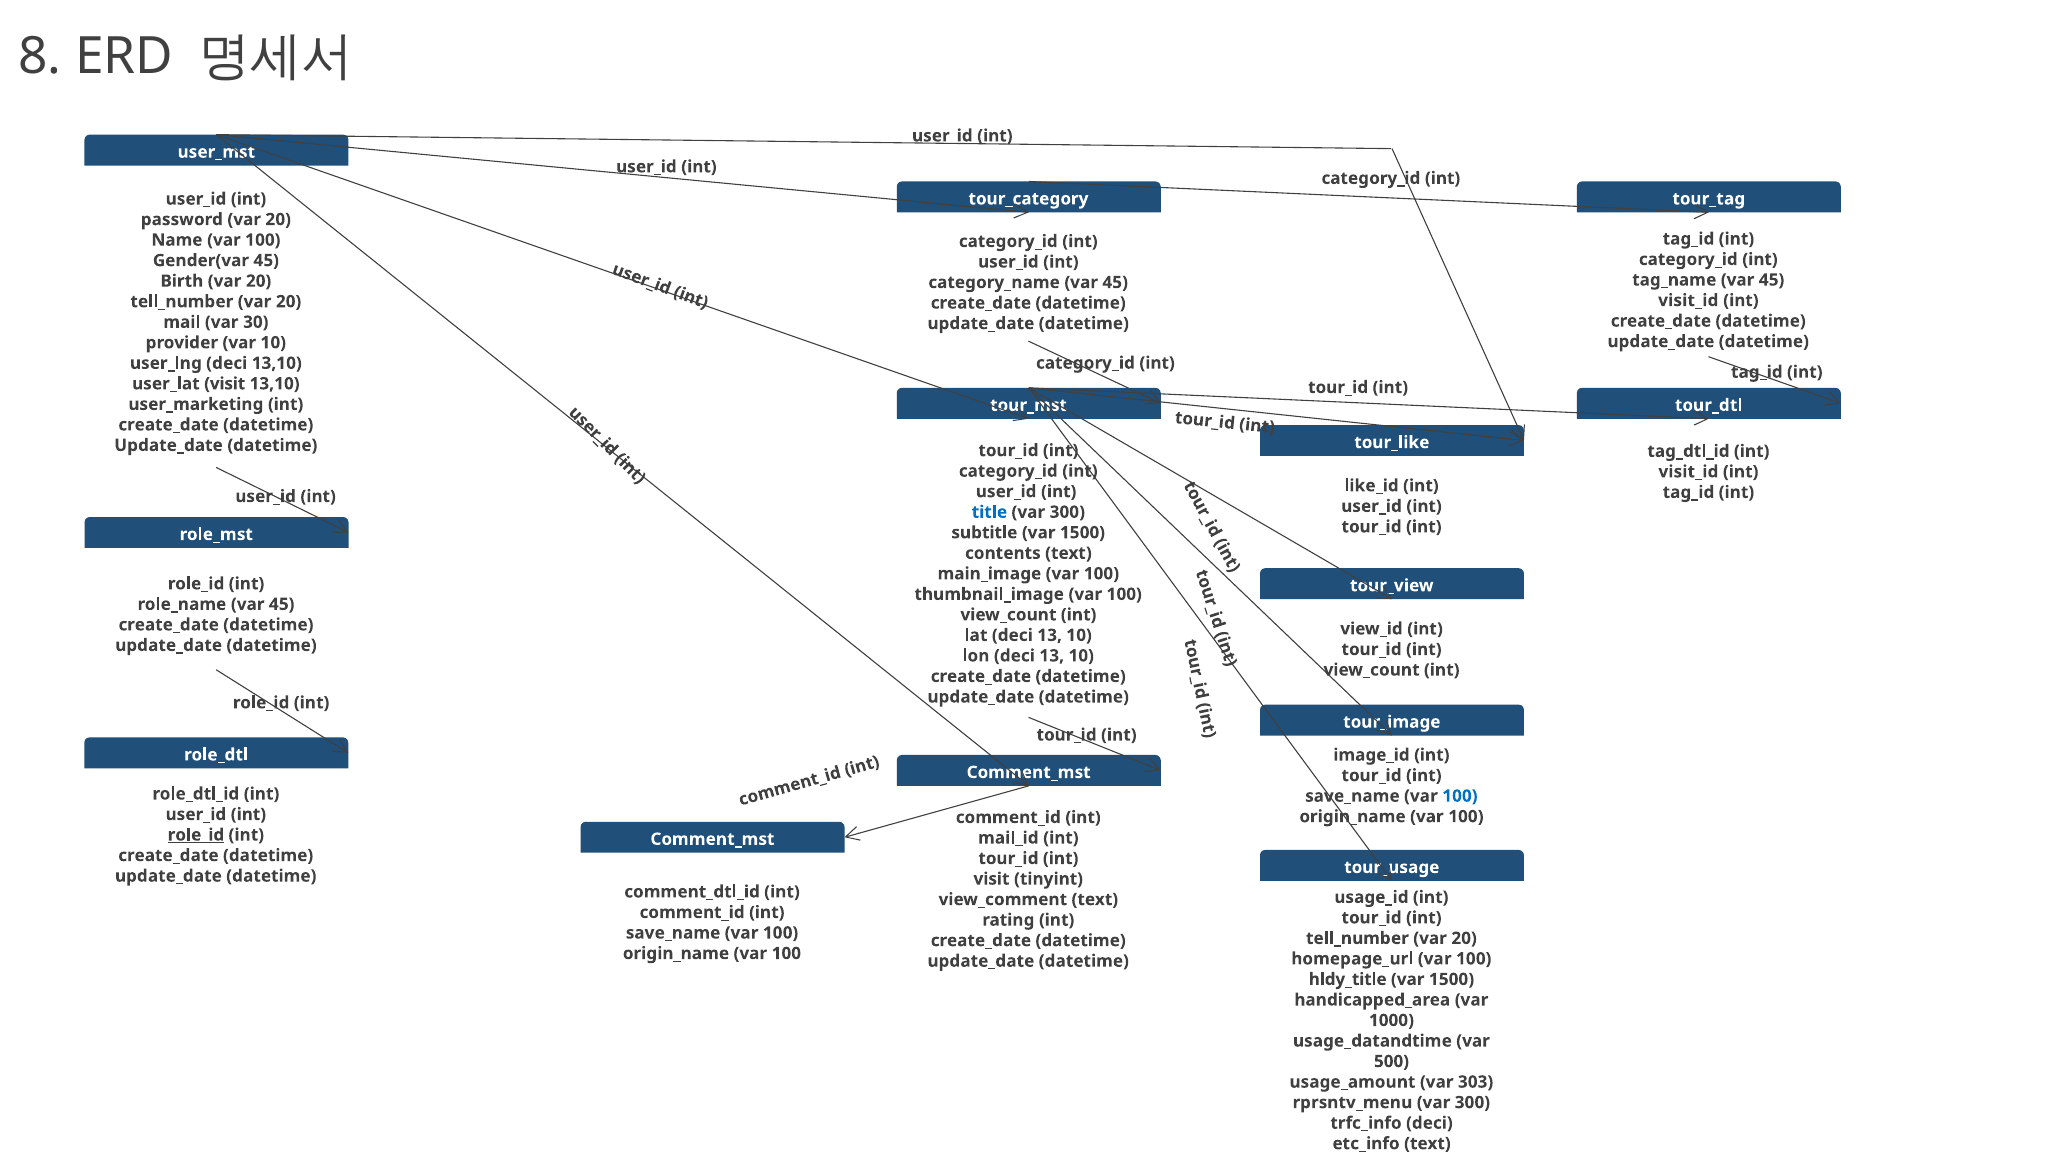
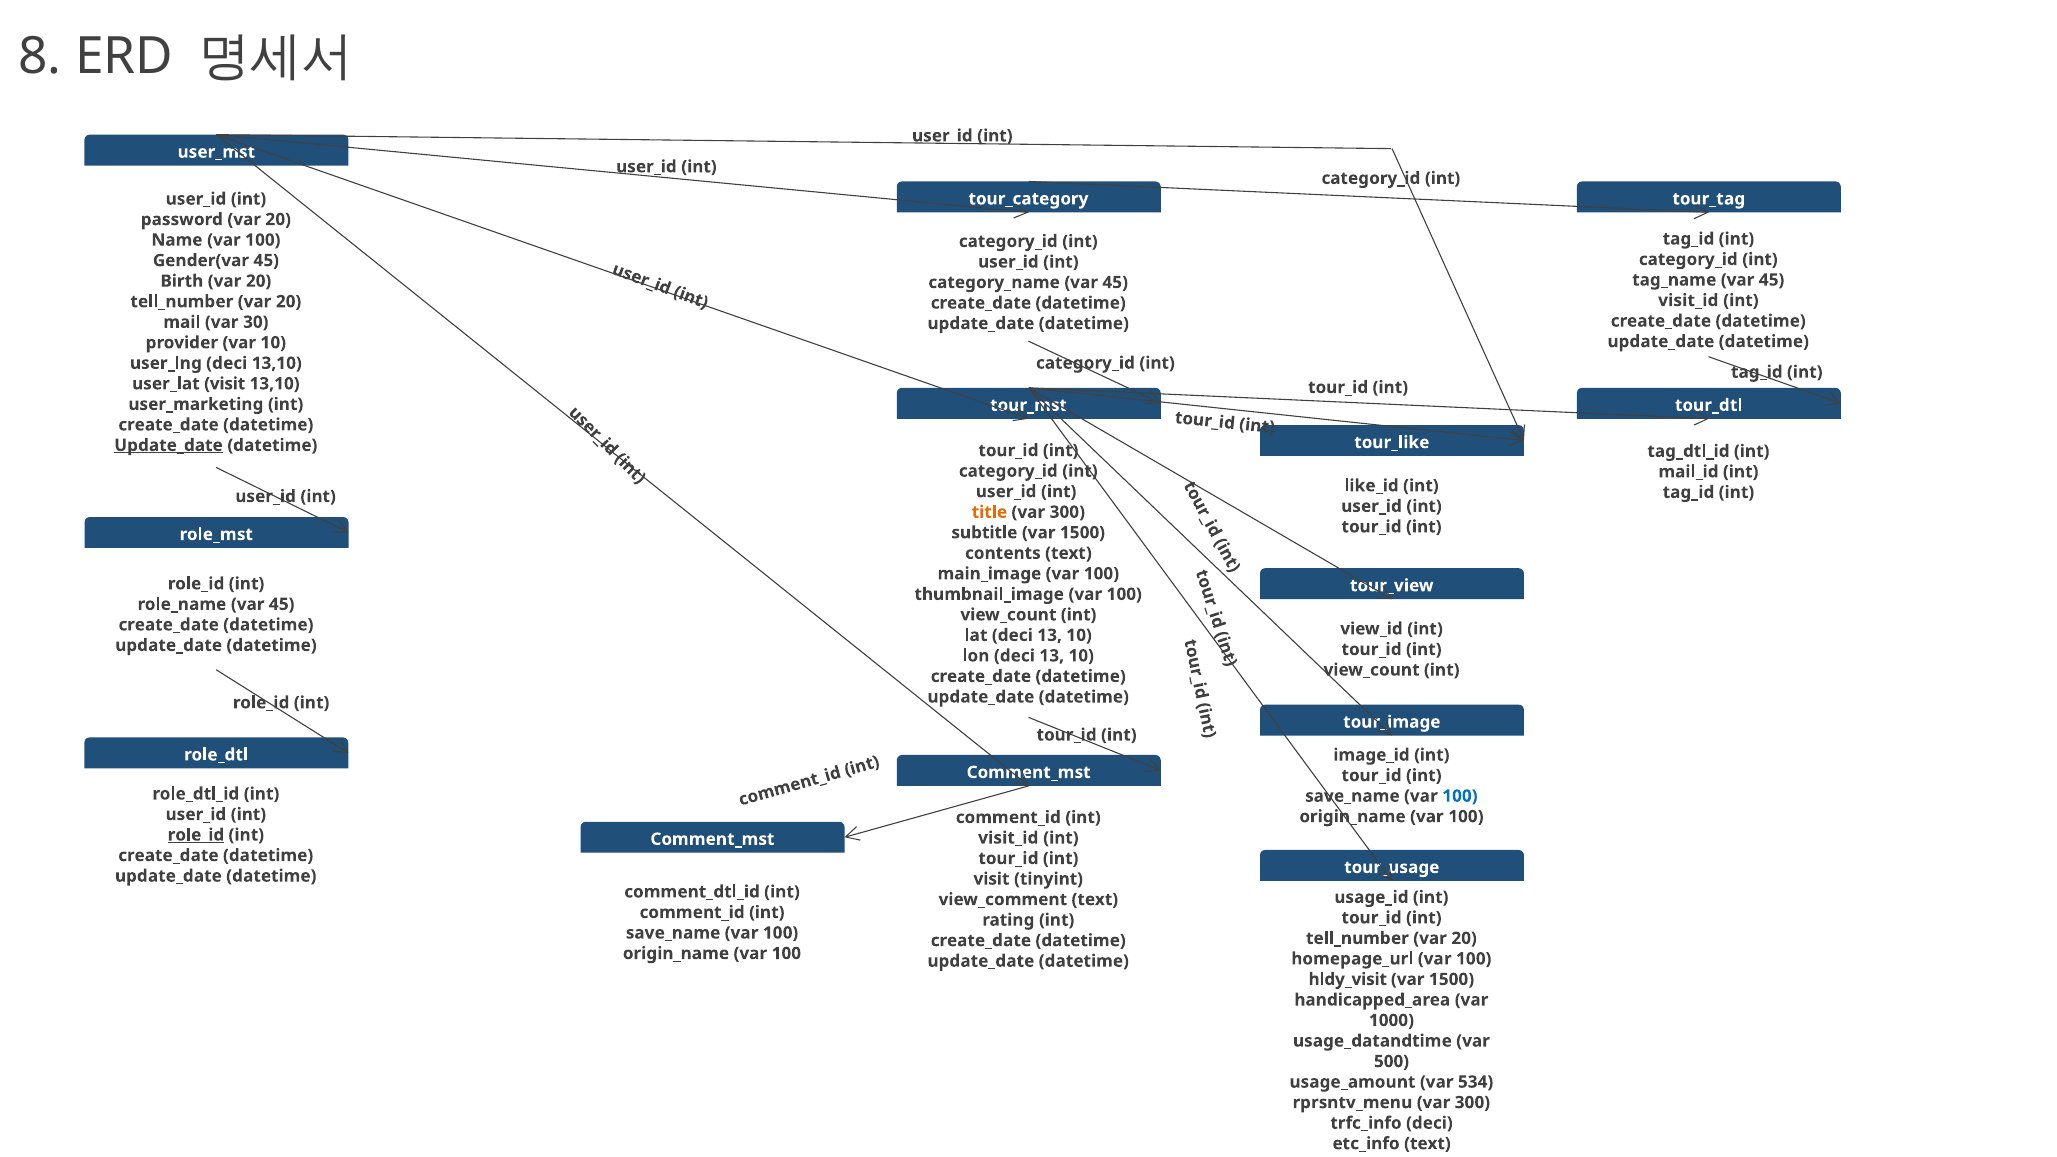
Update_date at (168, 445) underline: none -> present
visit_id at (1688, 472): visit_id -> mail_id
title colour: blue -> orange
mail_id at (1008, 838): mail_id -> visit_id
hldy_title: hldy_title -> hldy_visit
303: 303 -> 534
